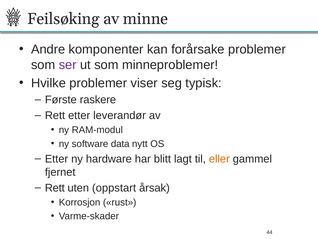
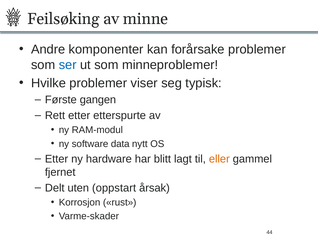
ser colour: purple -> blue
raskere: raskere -> gangen
leverandør: leverandør -> etterspurte
Rett at (55, 187): Rett -> Delt
